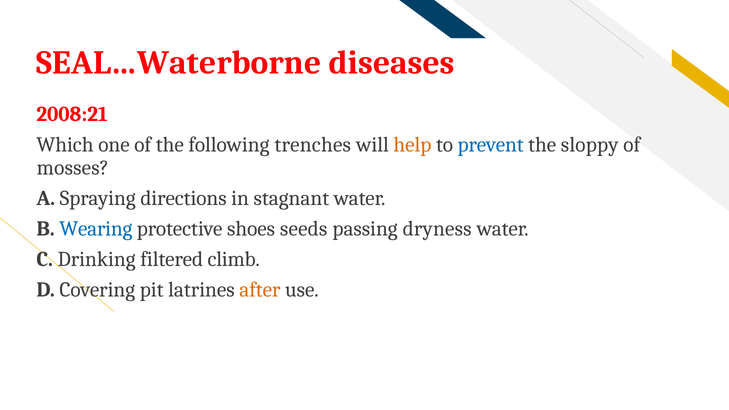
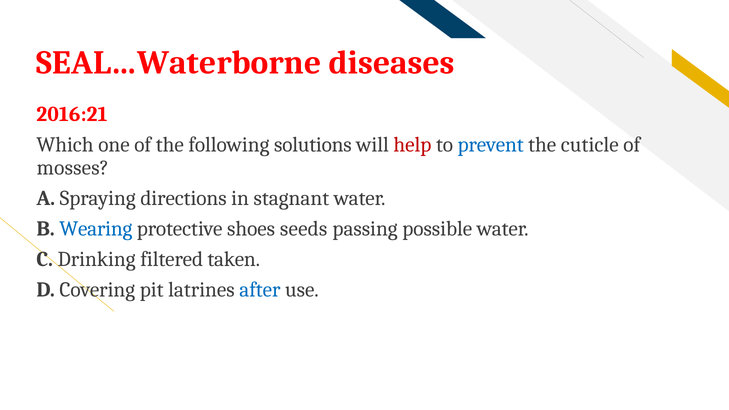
2008:21: 2008:21 -> 2016:21
trenches: trenches -> solutions
help colour: orange -> red
sloppy: sloppy -> cuticle
dryness: dryness -> possible
climb: climb -> taken
after colour: orange -> blue
